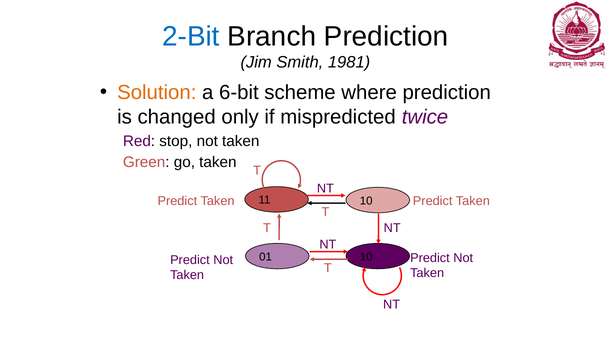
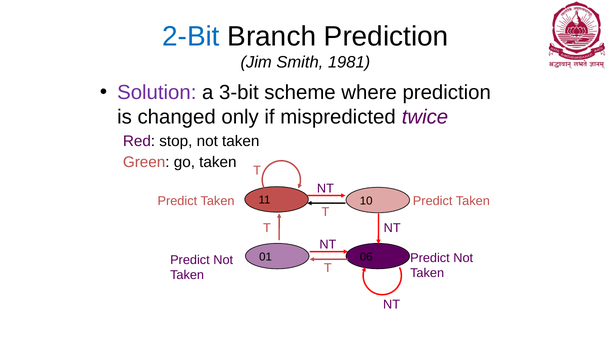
Solution colour: orange -> purple
6-bit: 6-bit -> 3-bit
01 10: 10 -> 06
